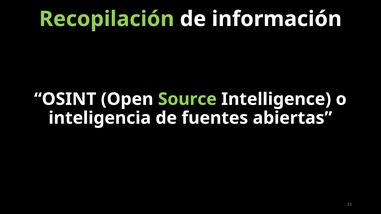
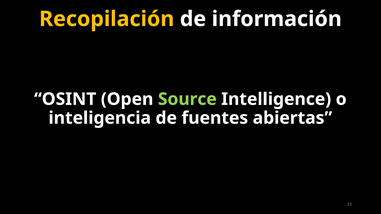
Recopilación colour: light green -> yellow
